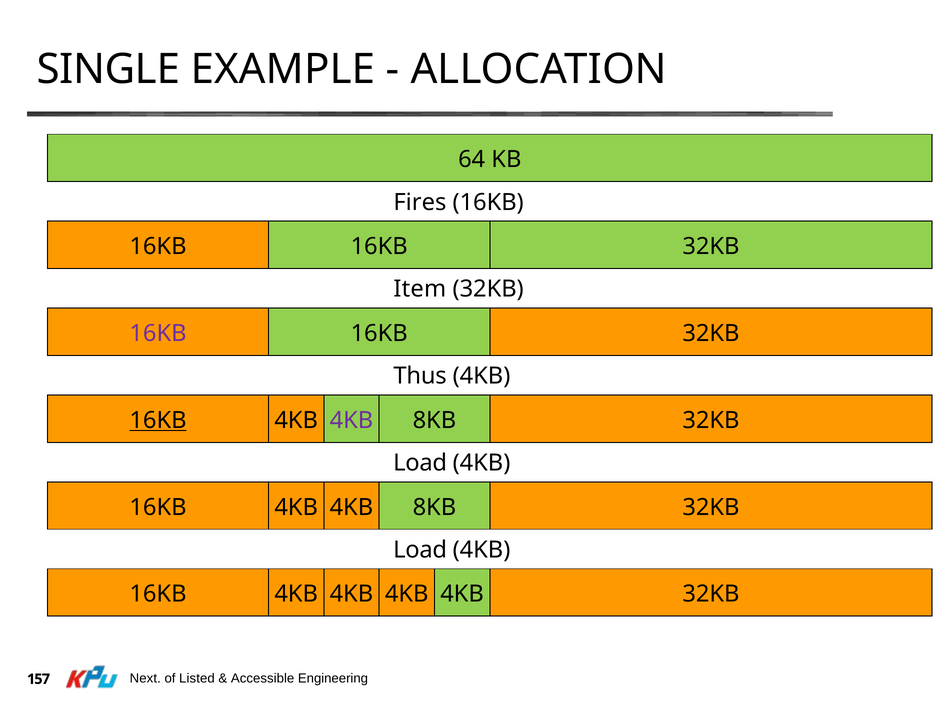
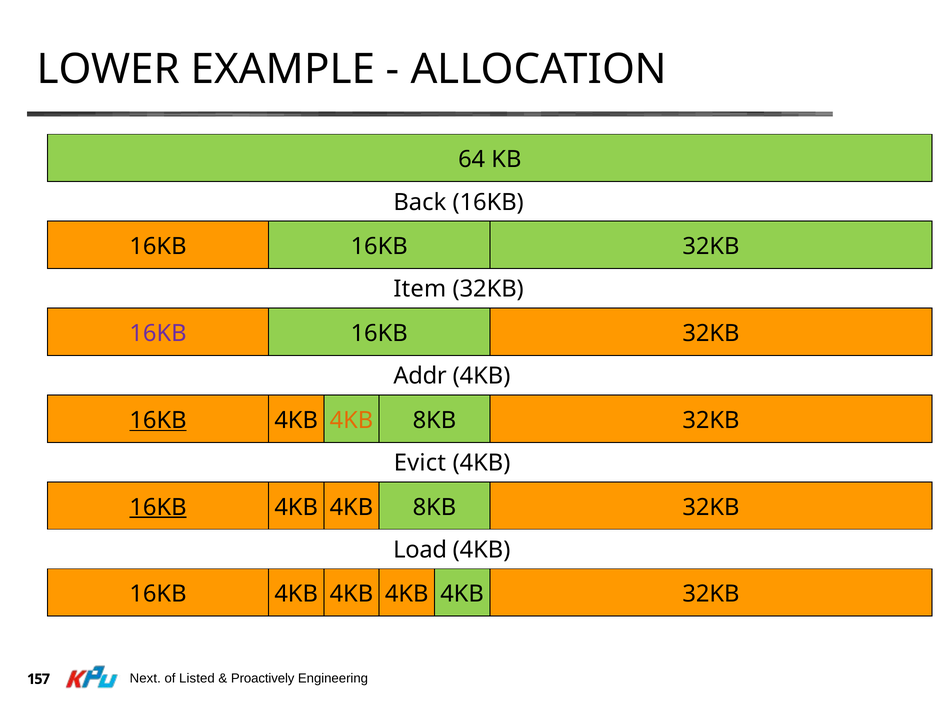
SINGLE: SINGLE -> LOWER
Fires: Fires -> Back
Thus: Thus -> Addr
4KB at (351, 420) colour: purple -> orange
Load at (420, 463): Load -> Evict
16KB at (158, 507) underline: none -> present
Accessible: Accessible -> Proactively
